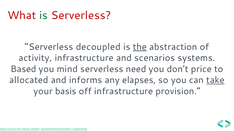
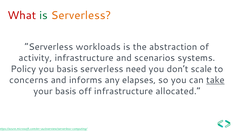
Serverless at (81, 15) colour: red -> orange
decoupled: decoupled -> workloads
the underline: present -> none
Based: Based -> Policy
you mind: mind -> basis
price: price -> scale
allocated: allocated -> concerns
provision: provision -> allocated
